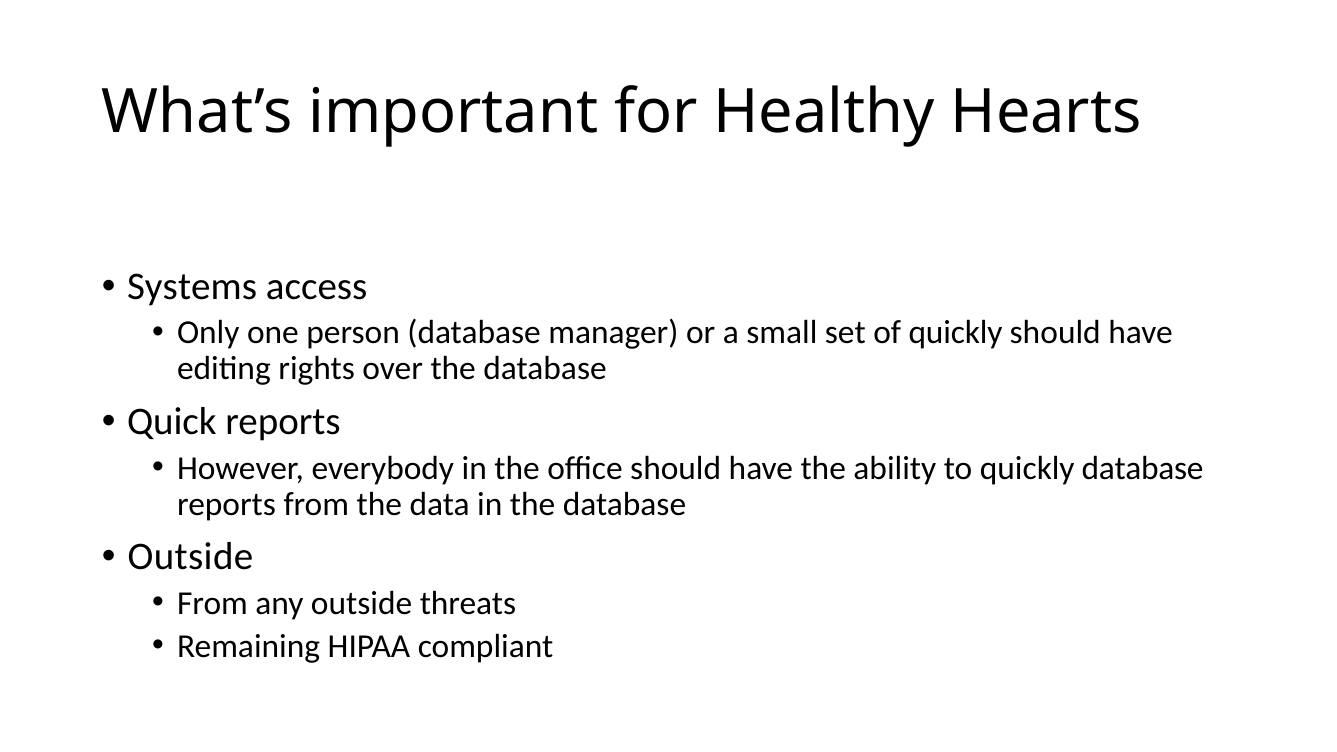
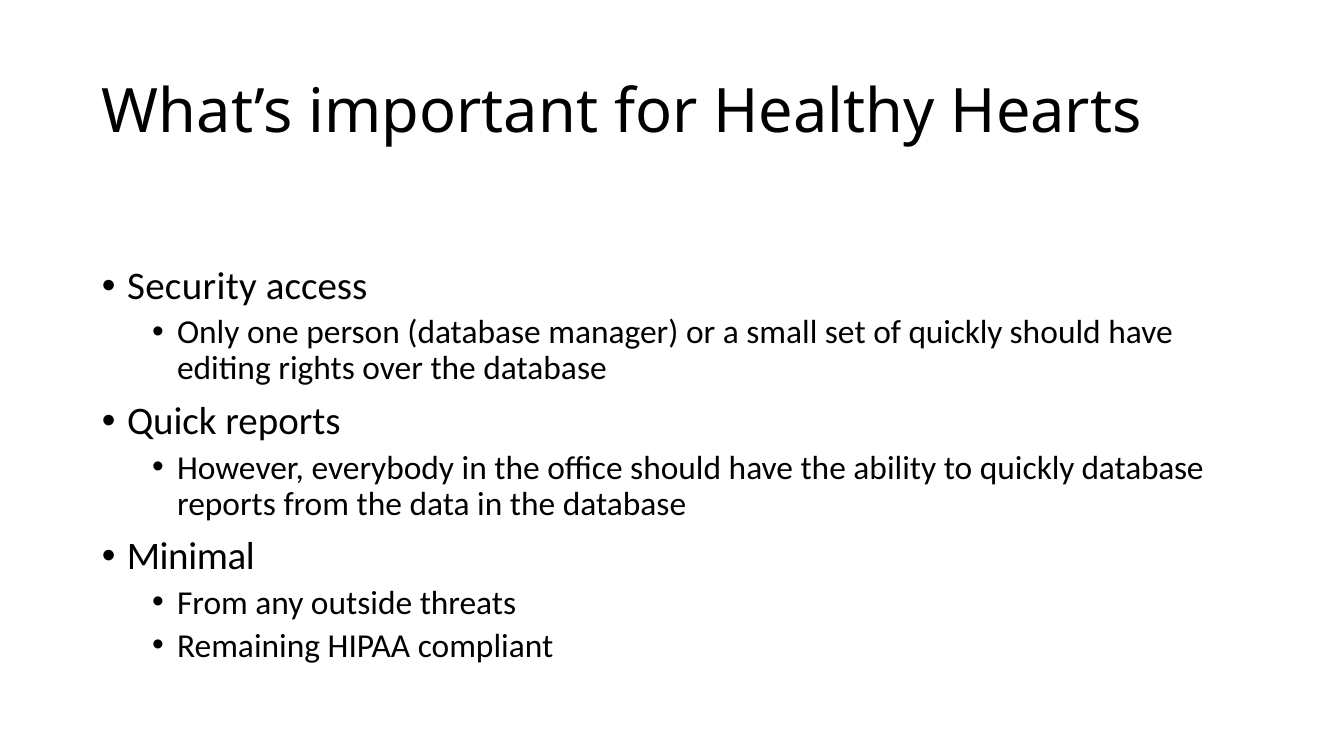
Systems: Systems -> Security
Outside at (190, 557): Outside -> Minimal
